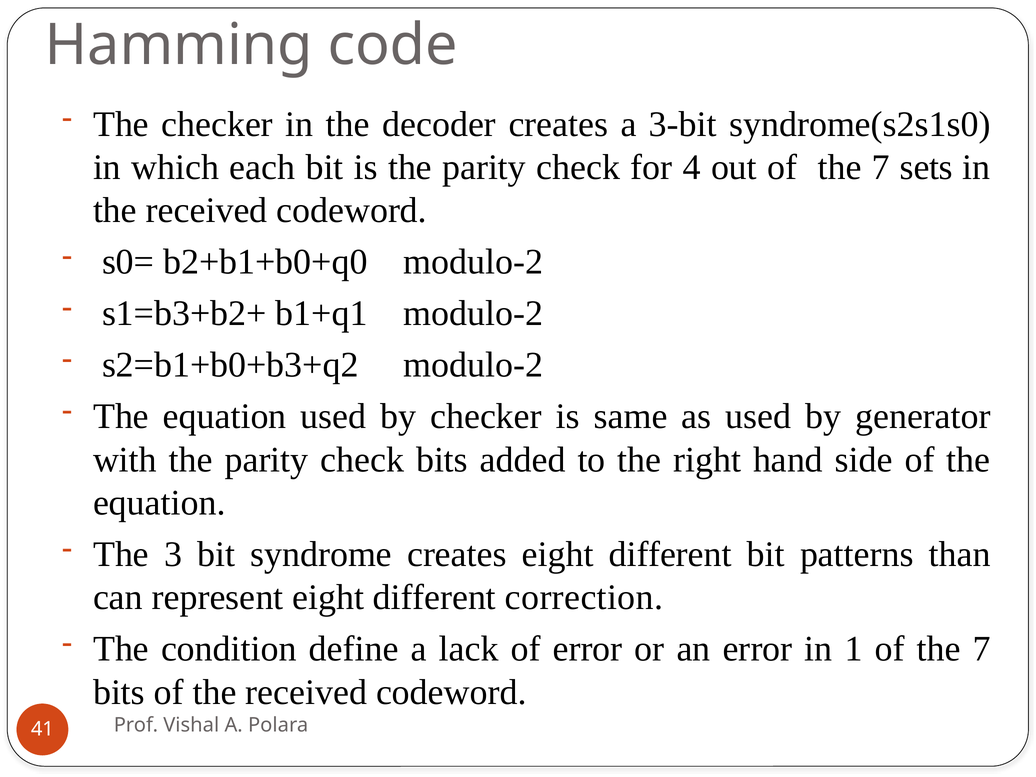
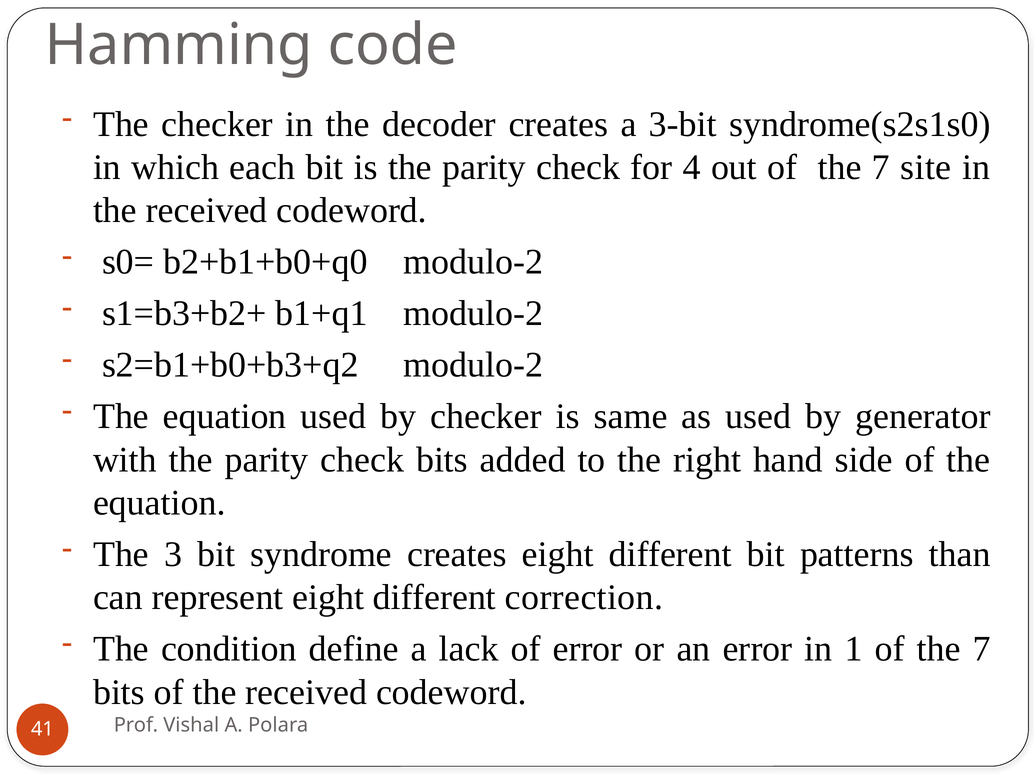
sets: sets -> site
